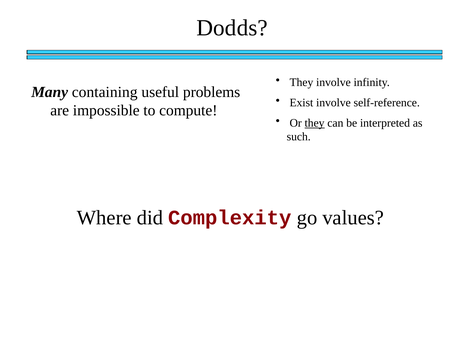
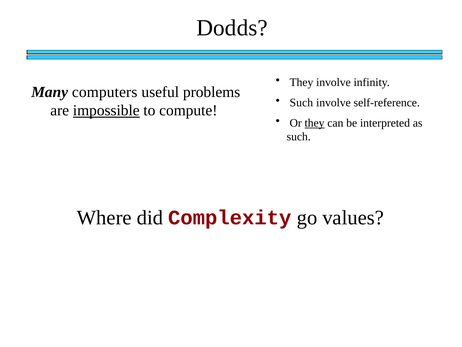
containing: containing -> computers
Exist at (301, 102): Exist -> Such
impossible underline: none -> present
